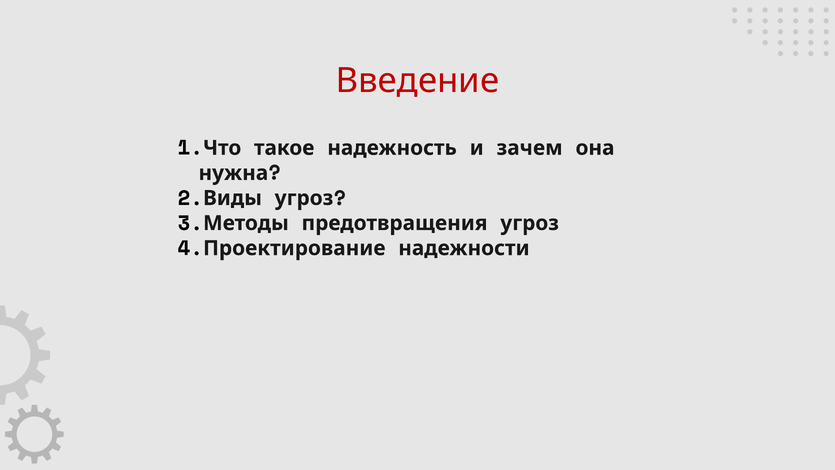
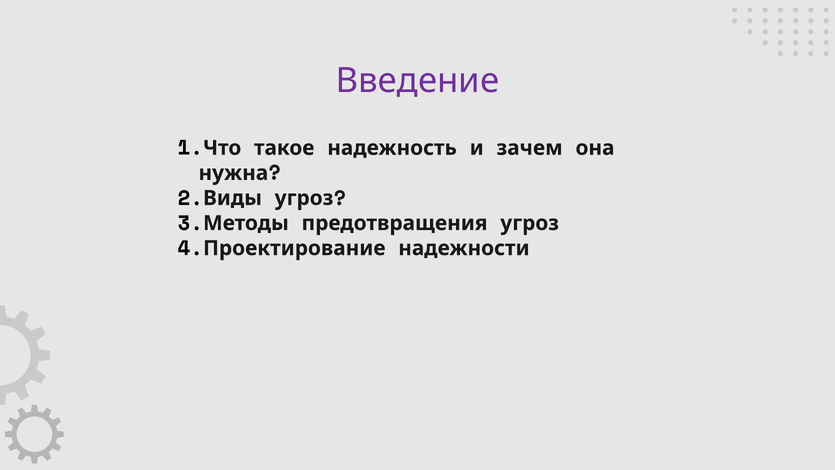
Введение colour: red -> purple
